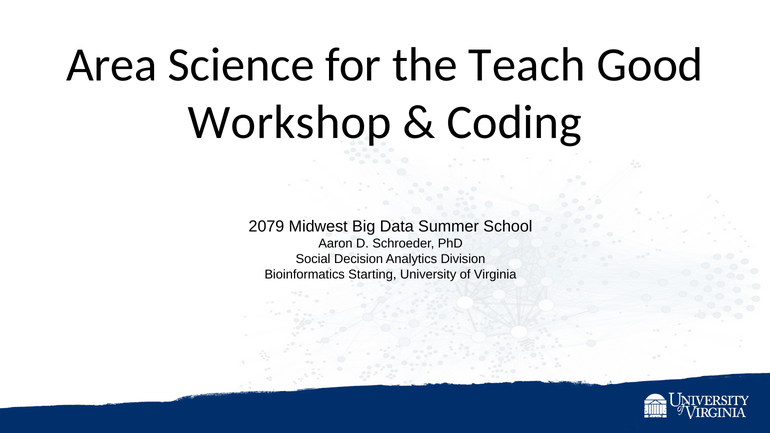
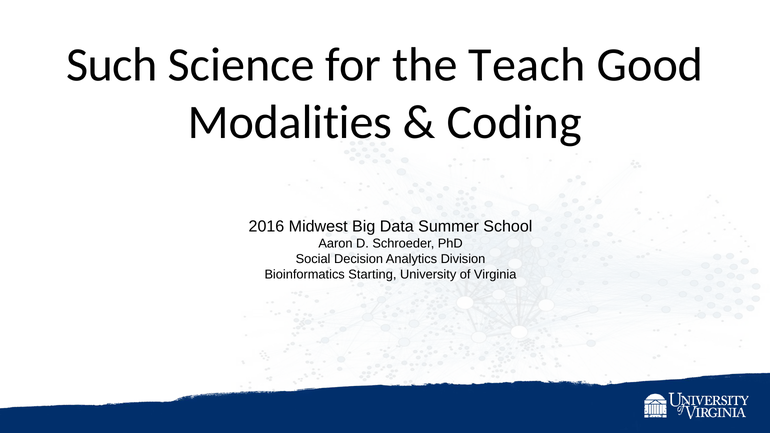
Area: Area -> Such
Workshop: Workshop -> Modalities
2079: 2079 -> 2016
